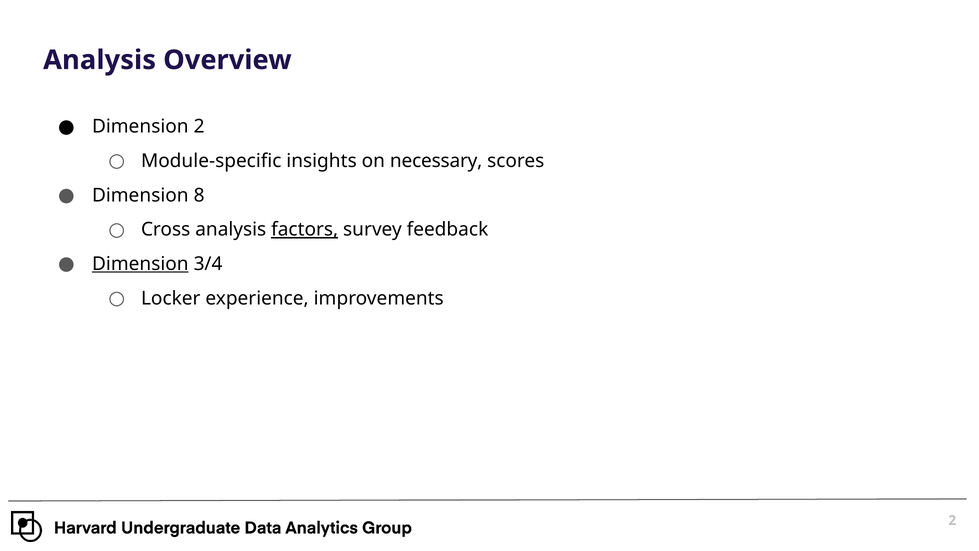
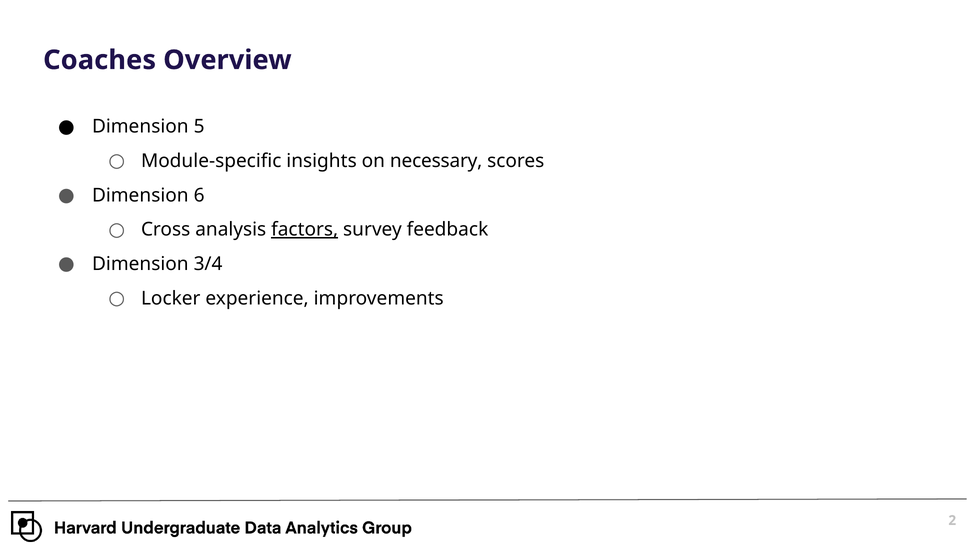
Analysis at (100, 60): Analysis -> Coaches
Dimension 2: 2 -> 5
8: 8 -> 6
Dimension at (140, 264) underline: present -> none
